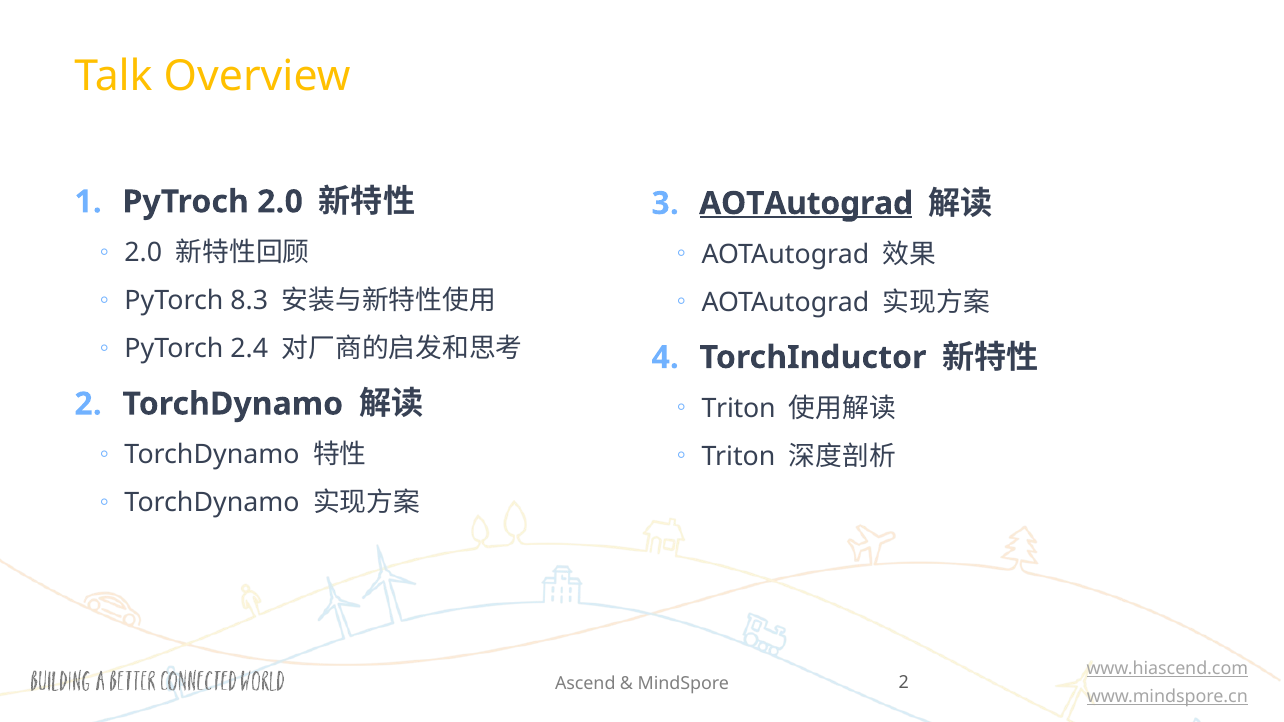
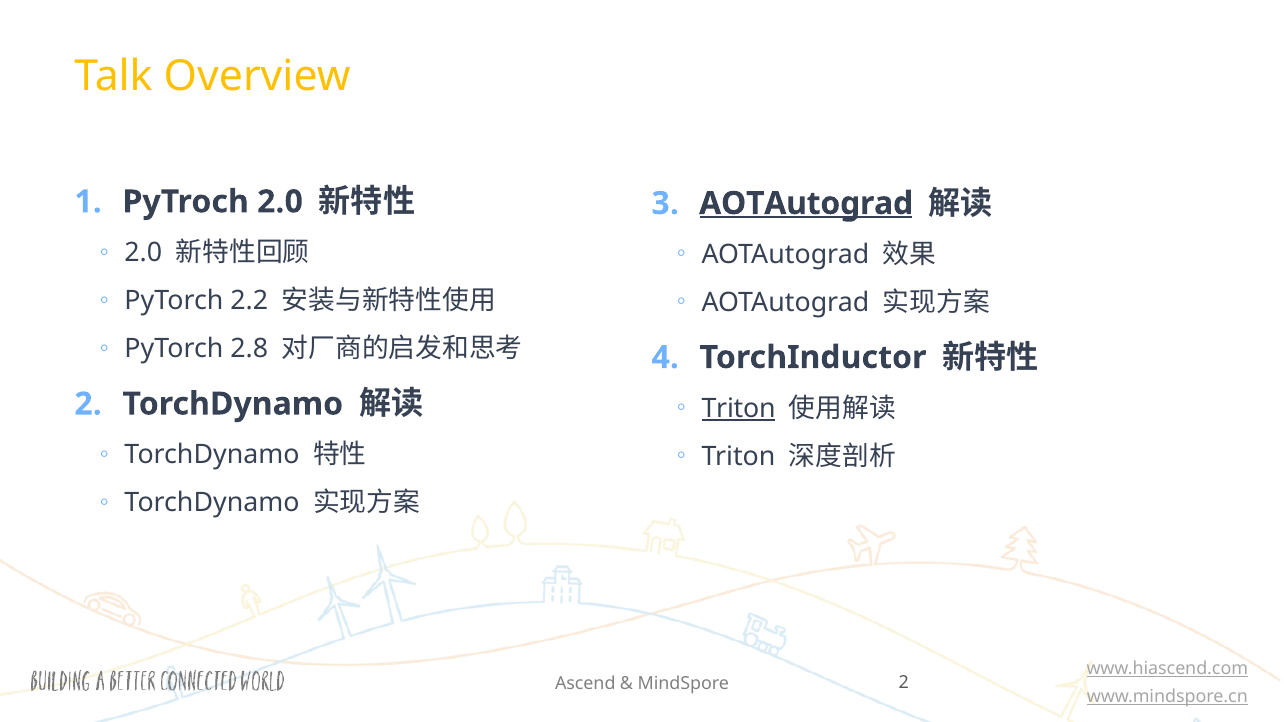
8.3: 8.3 -> 2.2
2.4: 2.4 -> 2.8
Triton at (739, 408) underline: none -> present
